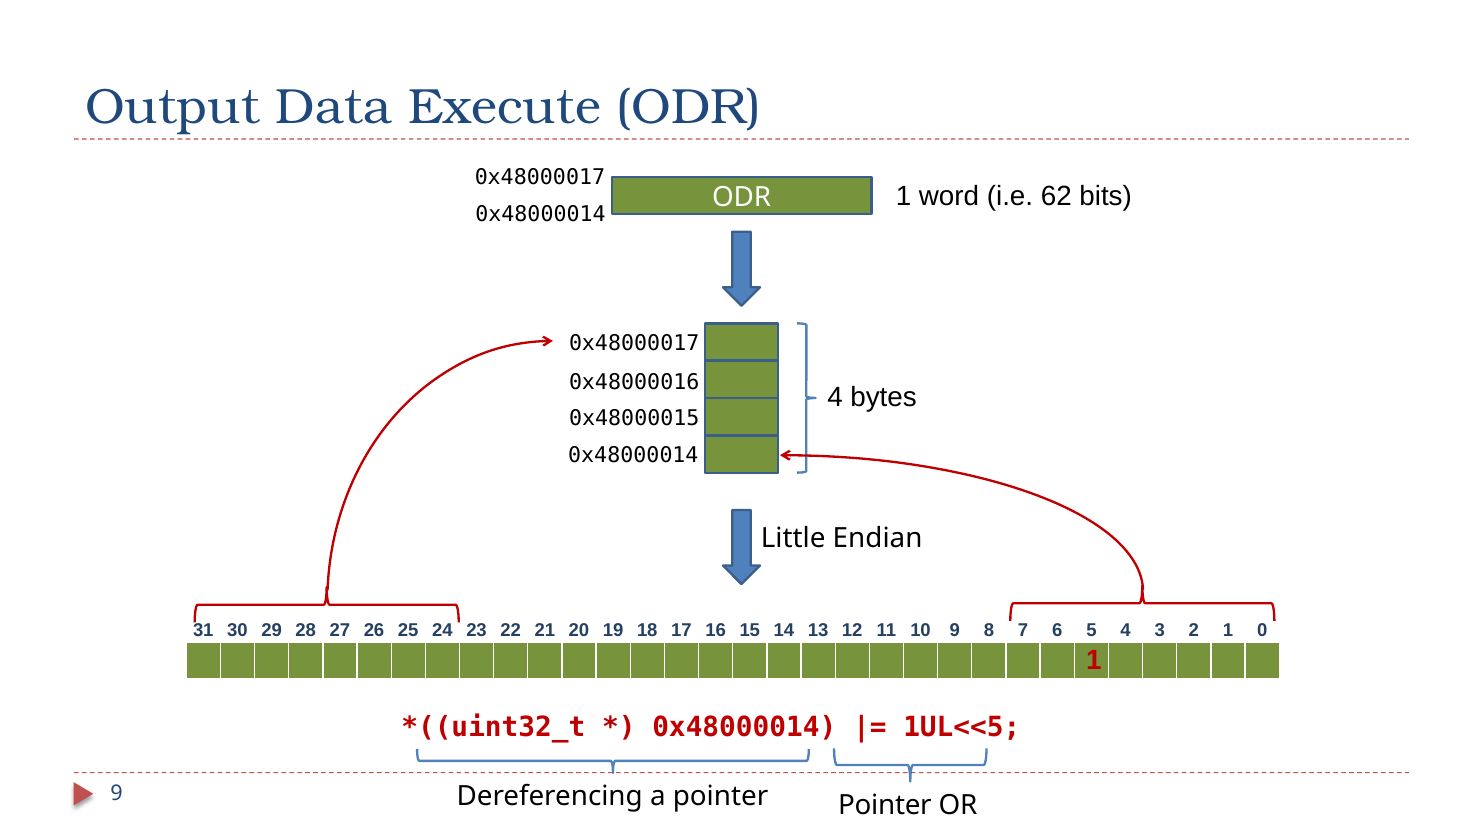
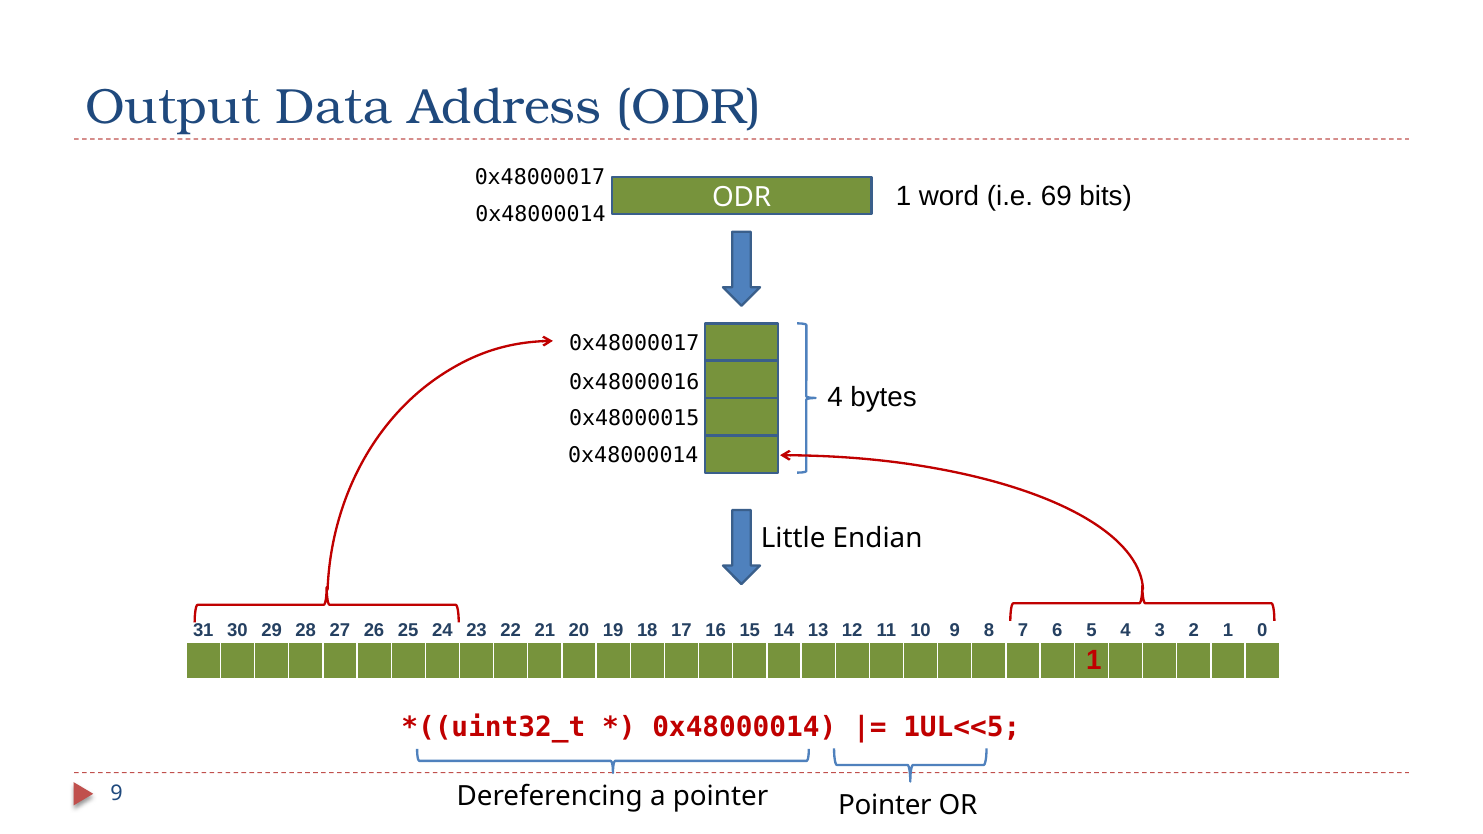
Execute: Execute -> Address
62: 62 -> 69
